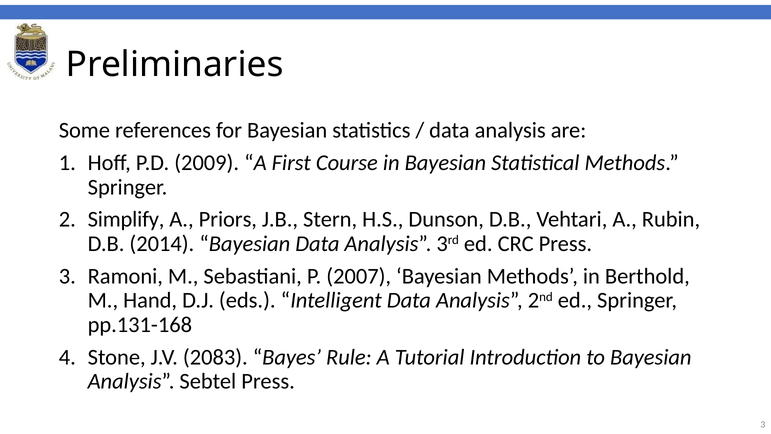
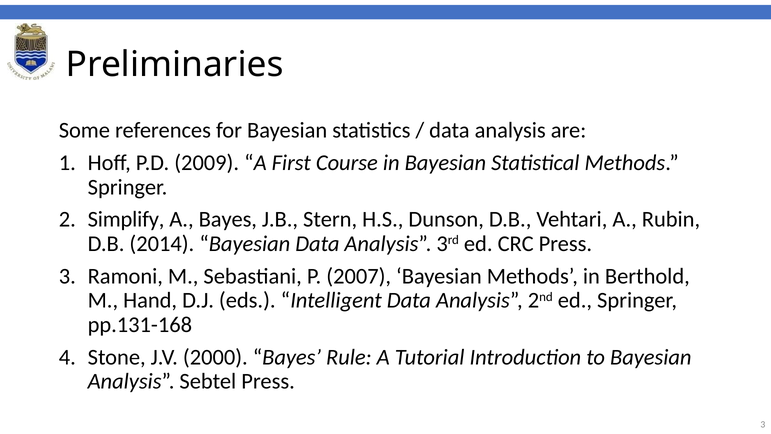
A Priors: Priors -> Bayes
2083: 2083 -> 2000
